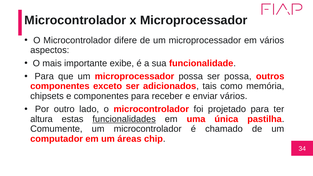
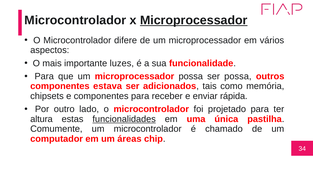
Microprocessador at (194, 20) underline: none -> present
exibe: exibe -> luzes
exceto: exceto -> estava
enviar vários: vários -> rápida
